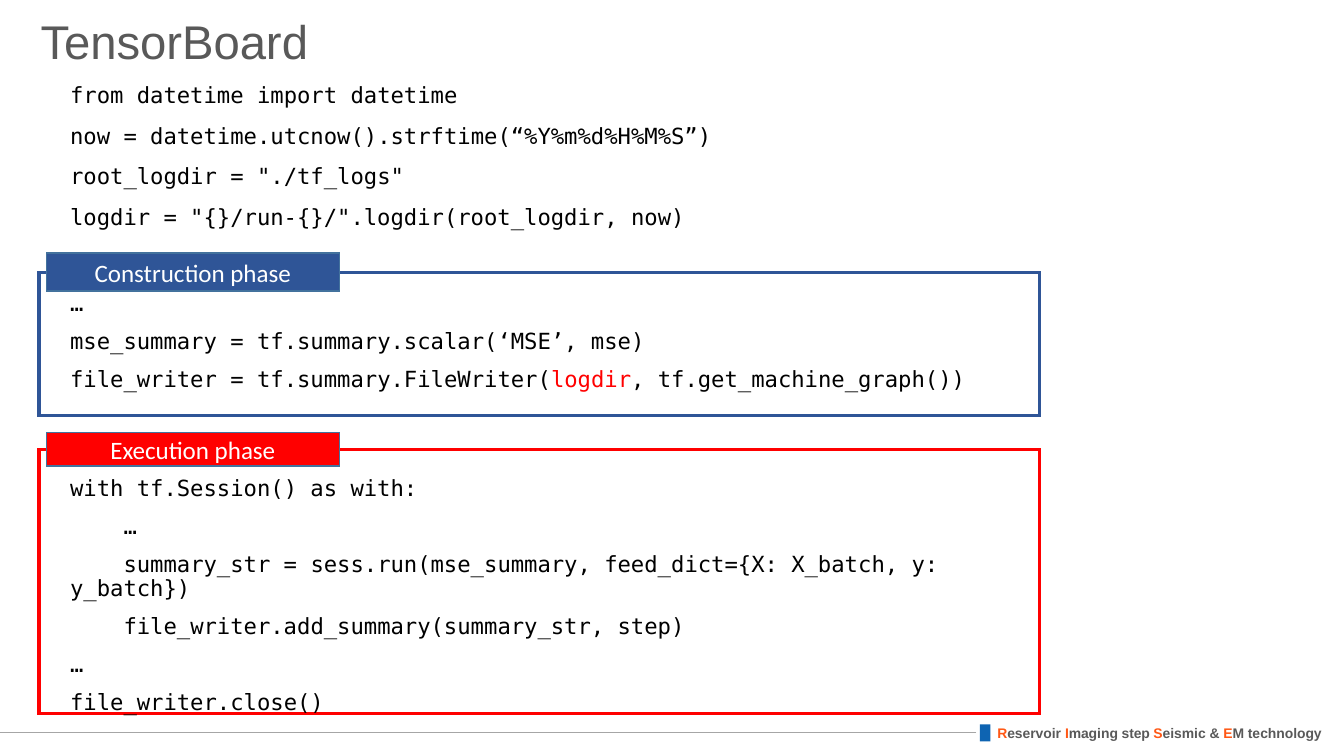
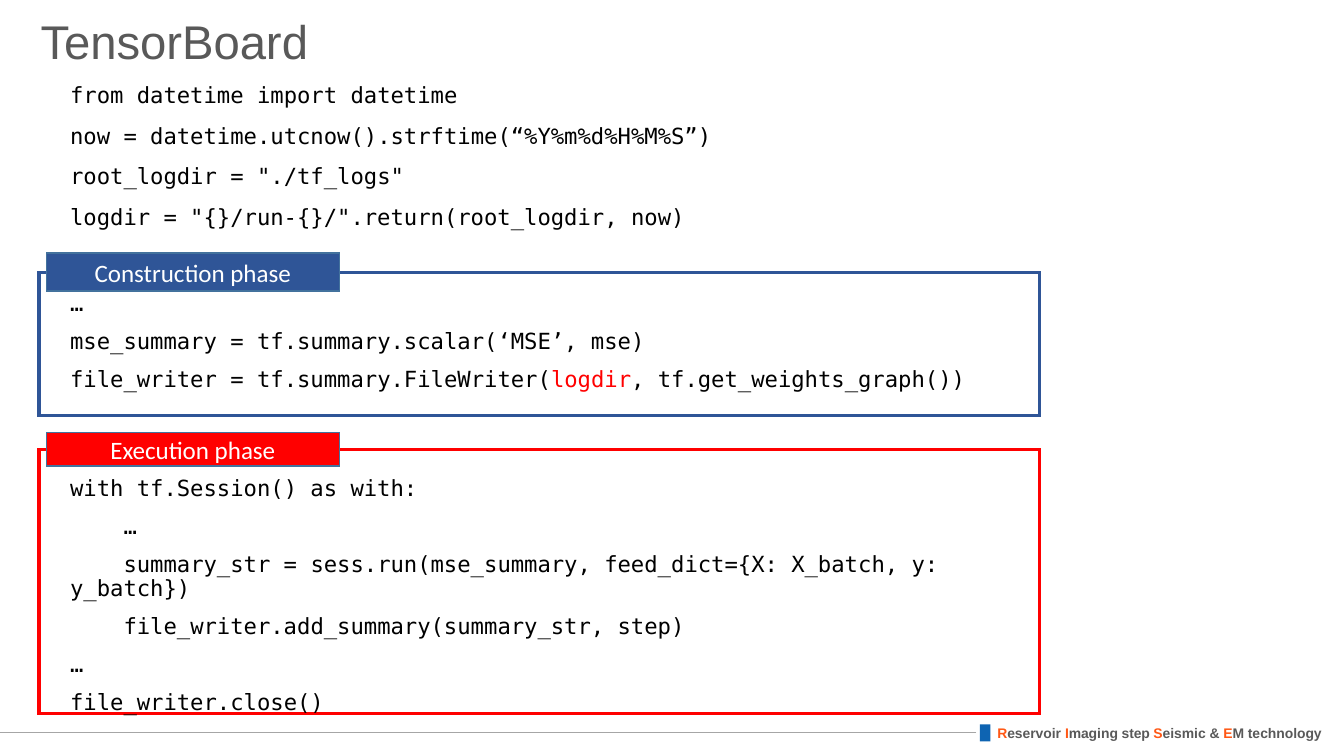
}/run-{}/".logdir(root_logdir: }/run-{}/".logdir(root_logdir -> }/run-{}/".return(root_logdir
tf.get_machine_graph(: tf.get_machine_graph( -> tf.get_weights_graph(
